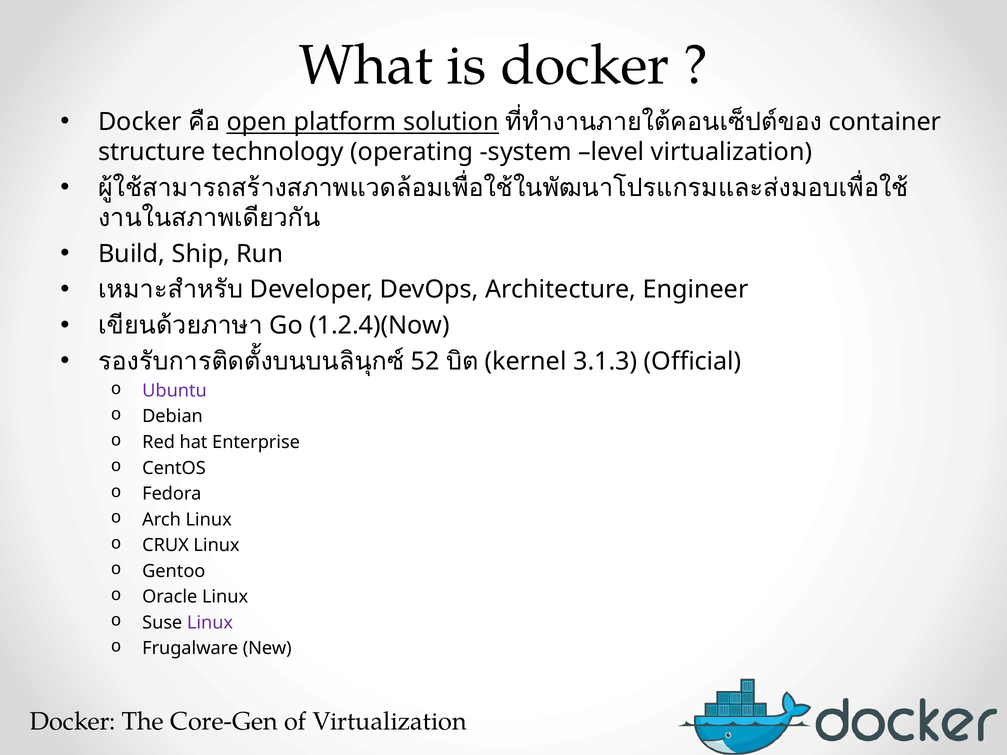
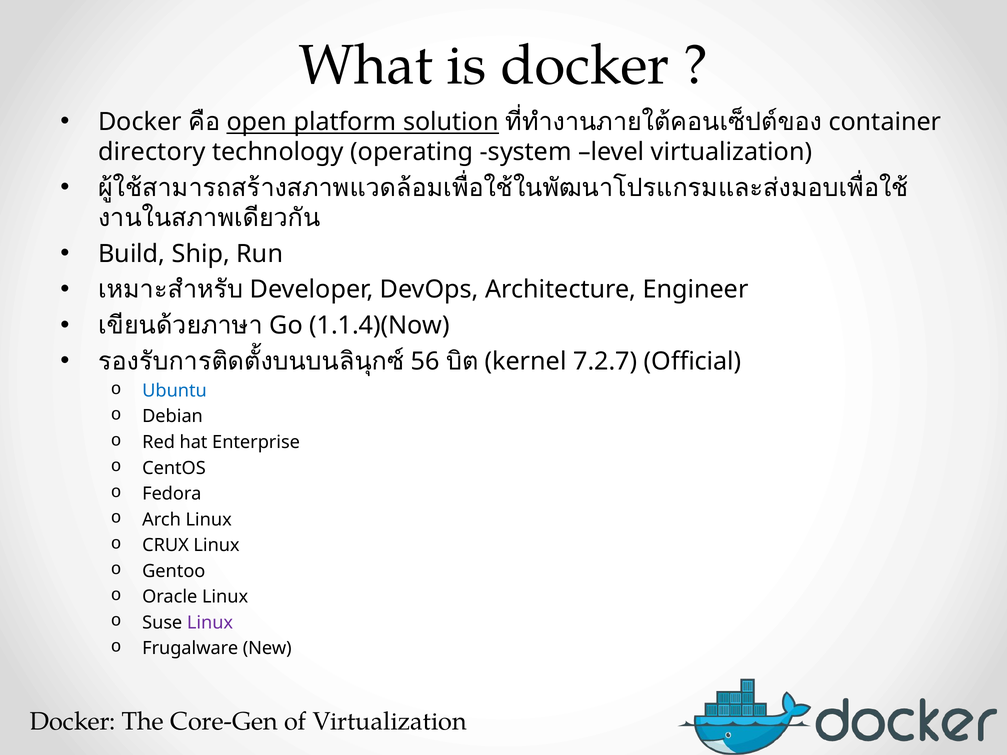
structure: structure -> directory
1.2.4)(Now: 1.2.4)(Now -> 1.1.4)(Now
52: 52 -> 56
3.1.3: 3.1.3 -> 7.2.7
Ubuntu colour: purple -> blue
